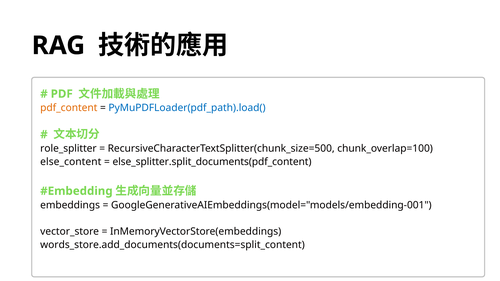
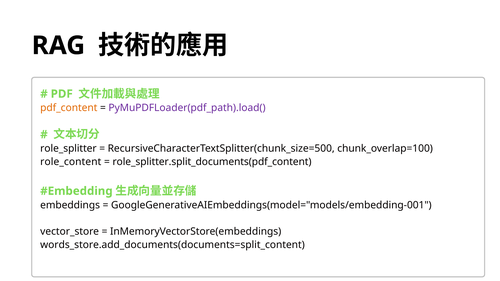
PyMuPDFLoader(pdf_path).load( colour: blue -> purple
else_content: else_content -> role_content
else_splitter.split_documents(pdf_content: else_splitter.split_documents(pdf_content -> role_splitter.split_documents(pdf_content
